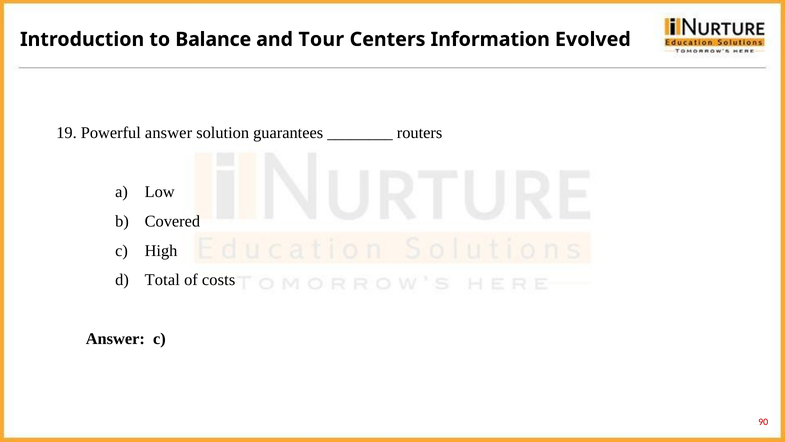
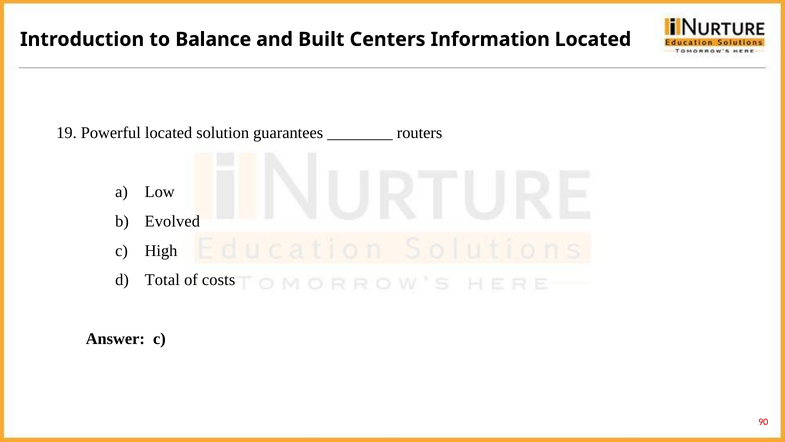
Tour: Tour -> Built
Information Evolved: Evolved -> Located
Powerful answer: answer -> located
Covered: Covered -> Evolved
